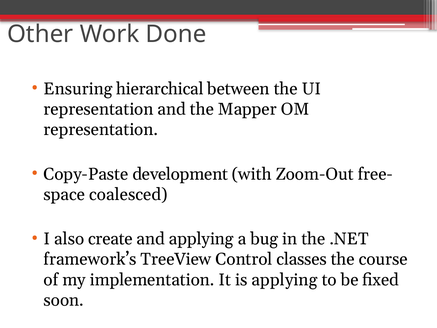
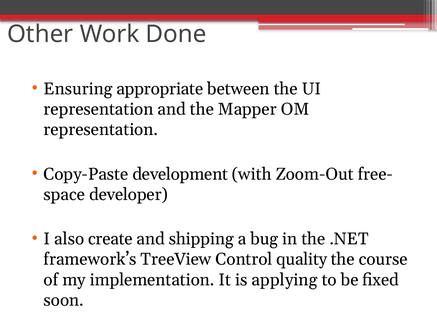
hierarchical: hierarchical -> appropriate
coalesced: coalesced -> developer
and applying: applying -> shipping
classes: classes -> quality
